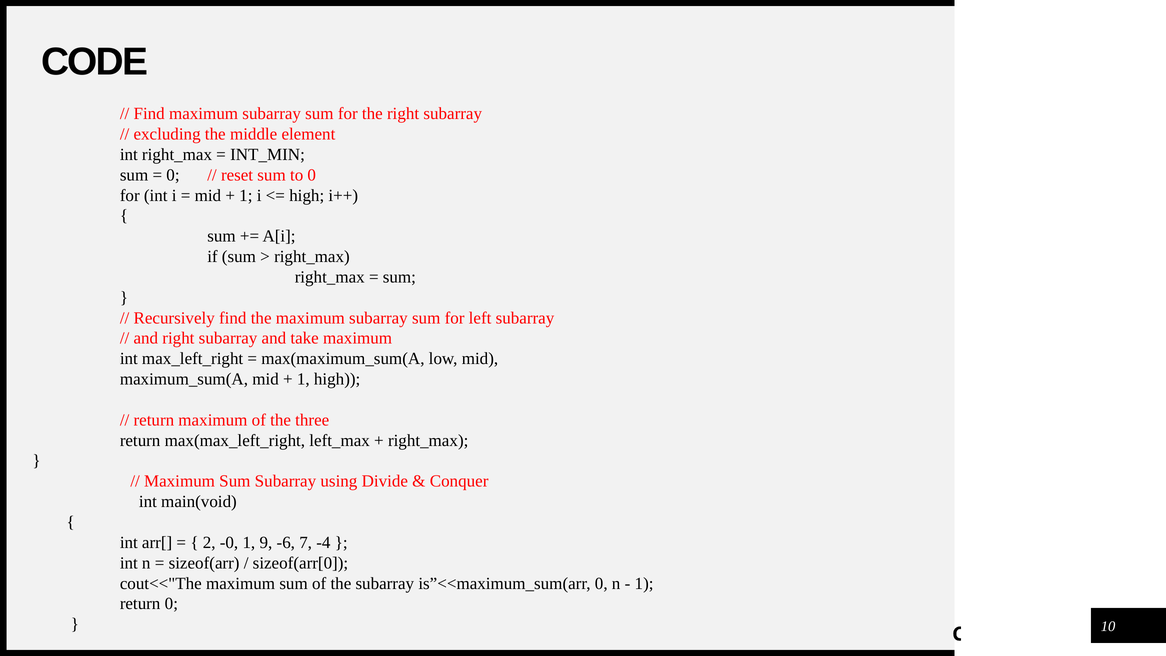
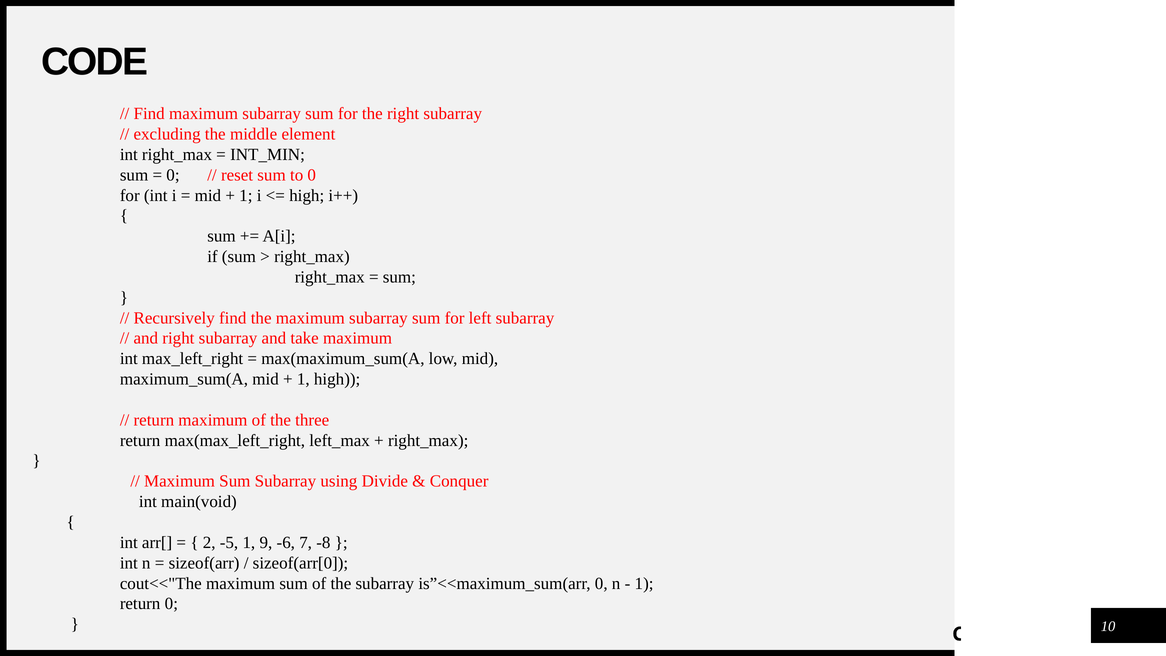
-0: -0 -> -5
-4: -4 -> -8
